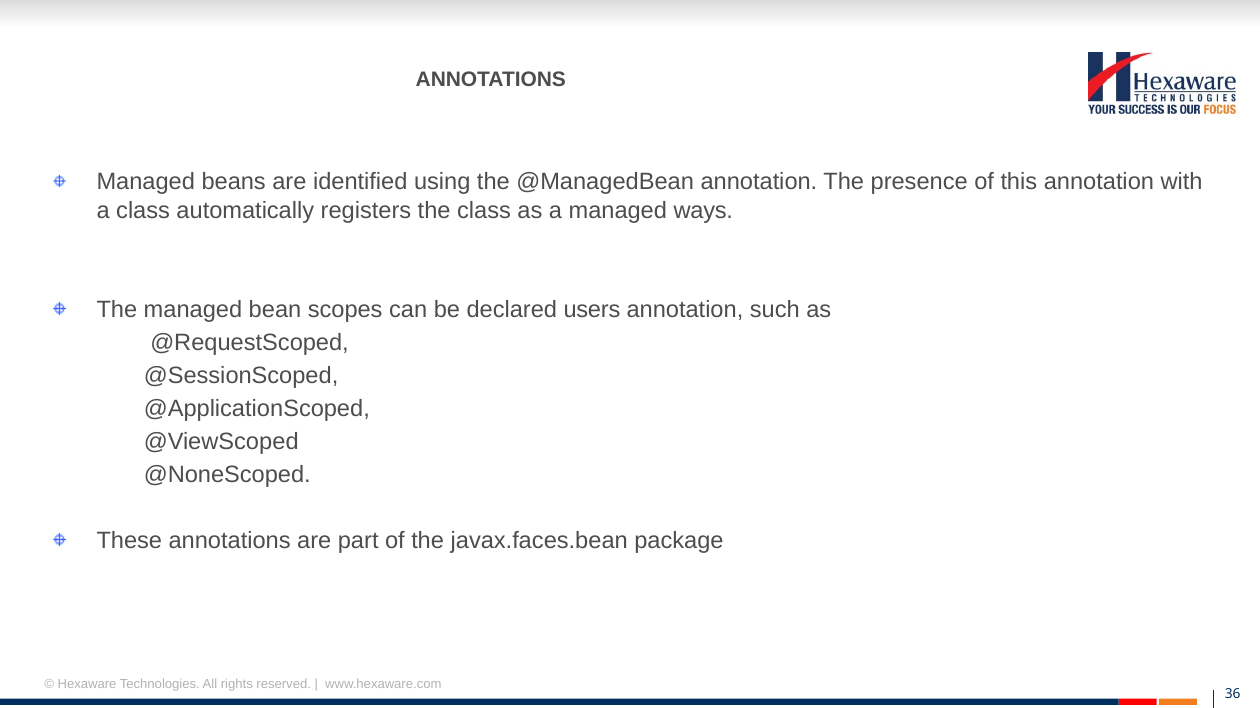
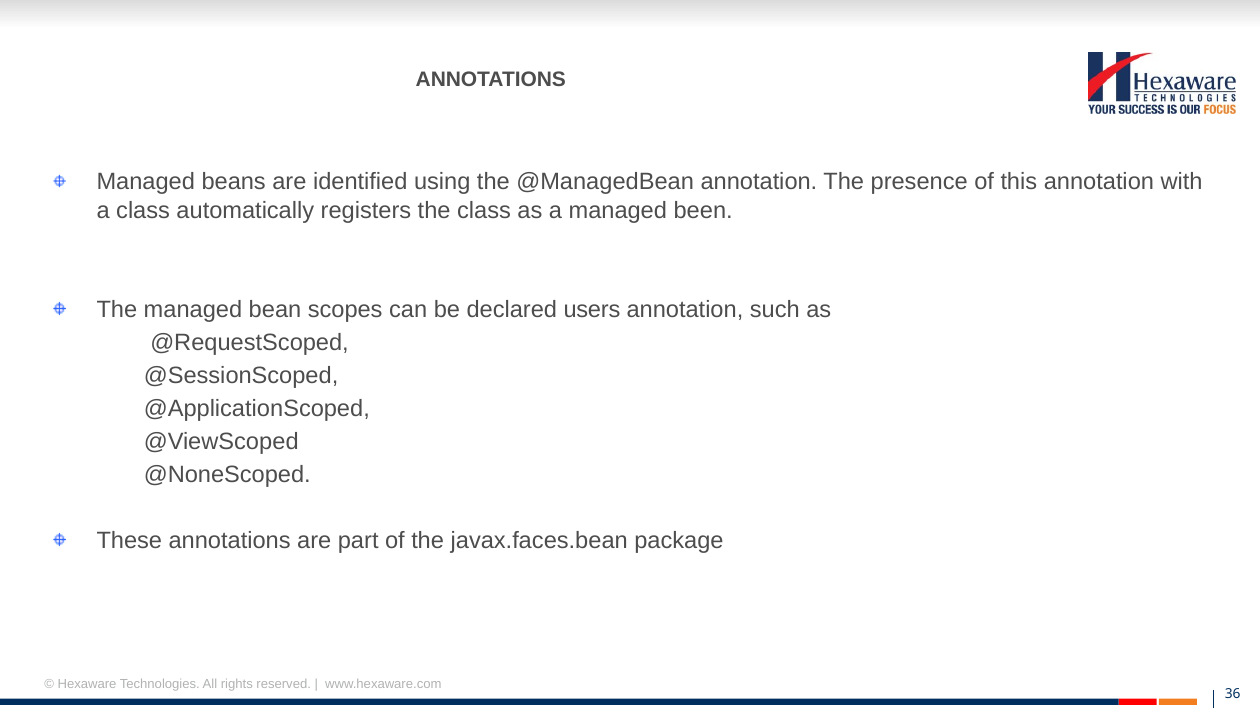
ways: ways -> been
